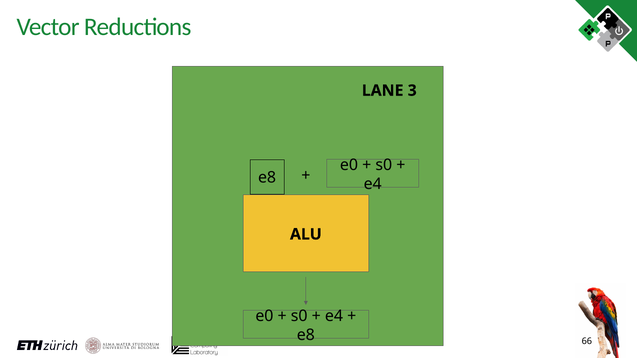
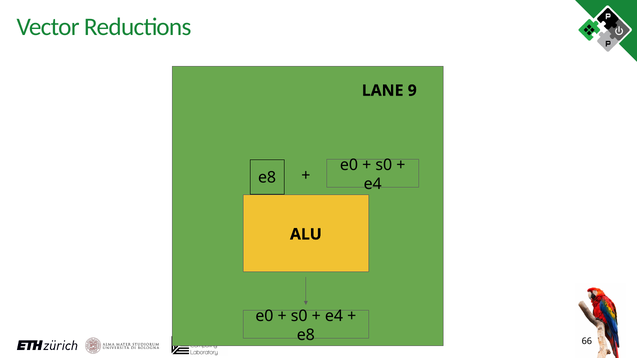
3: 3 -> 9
